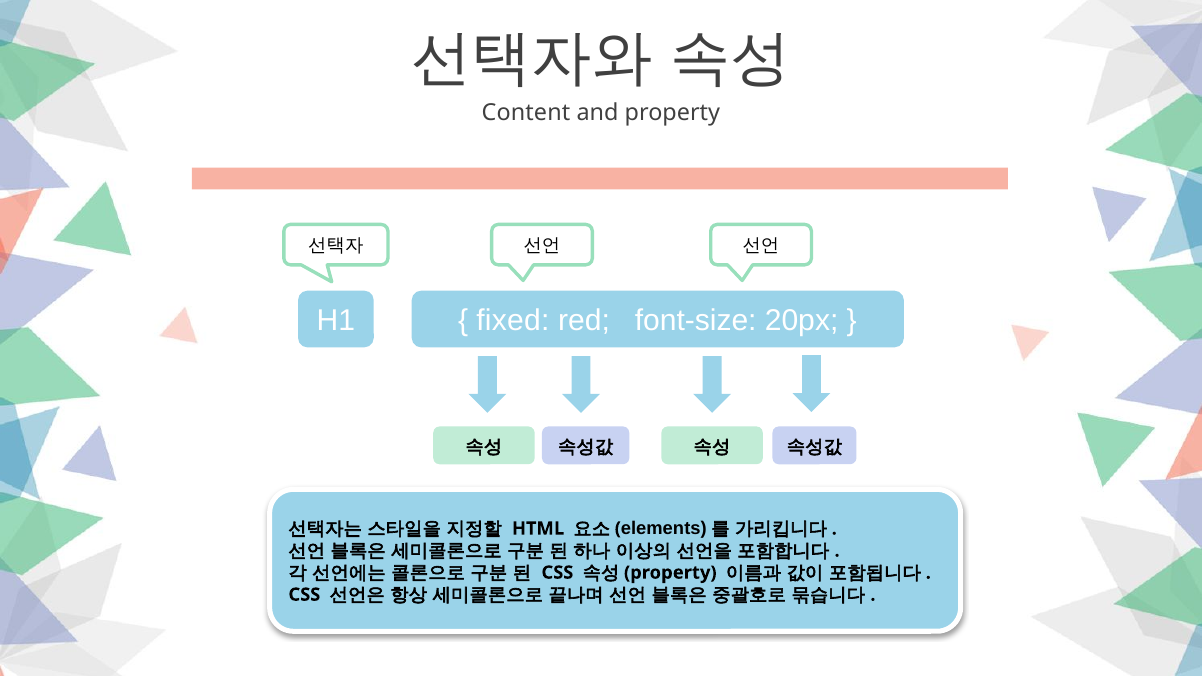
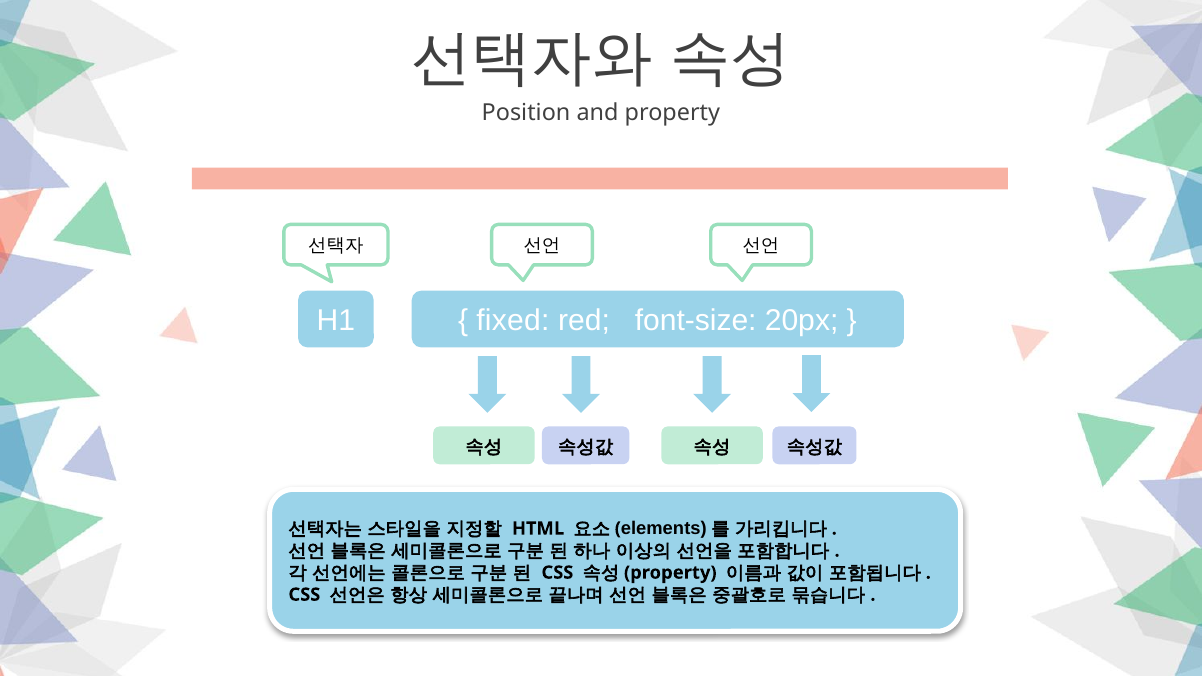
Content: Content -> Position
